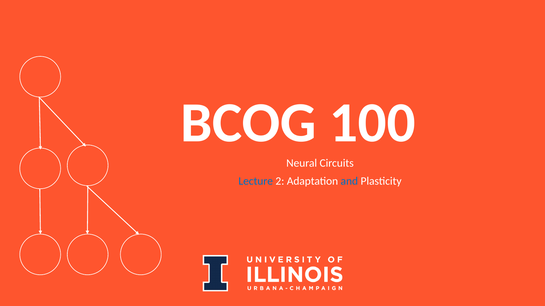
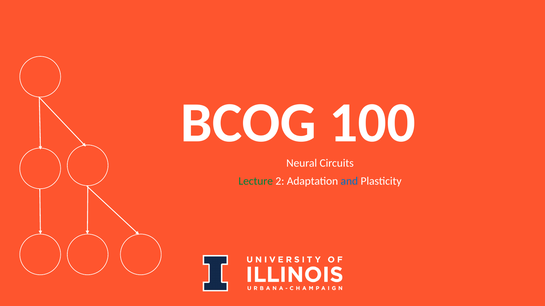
Lecture colour: blue -> green
